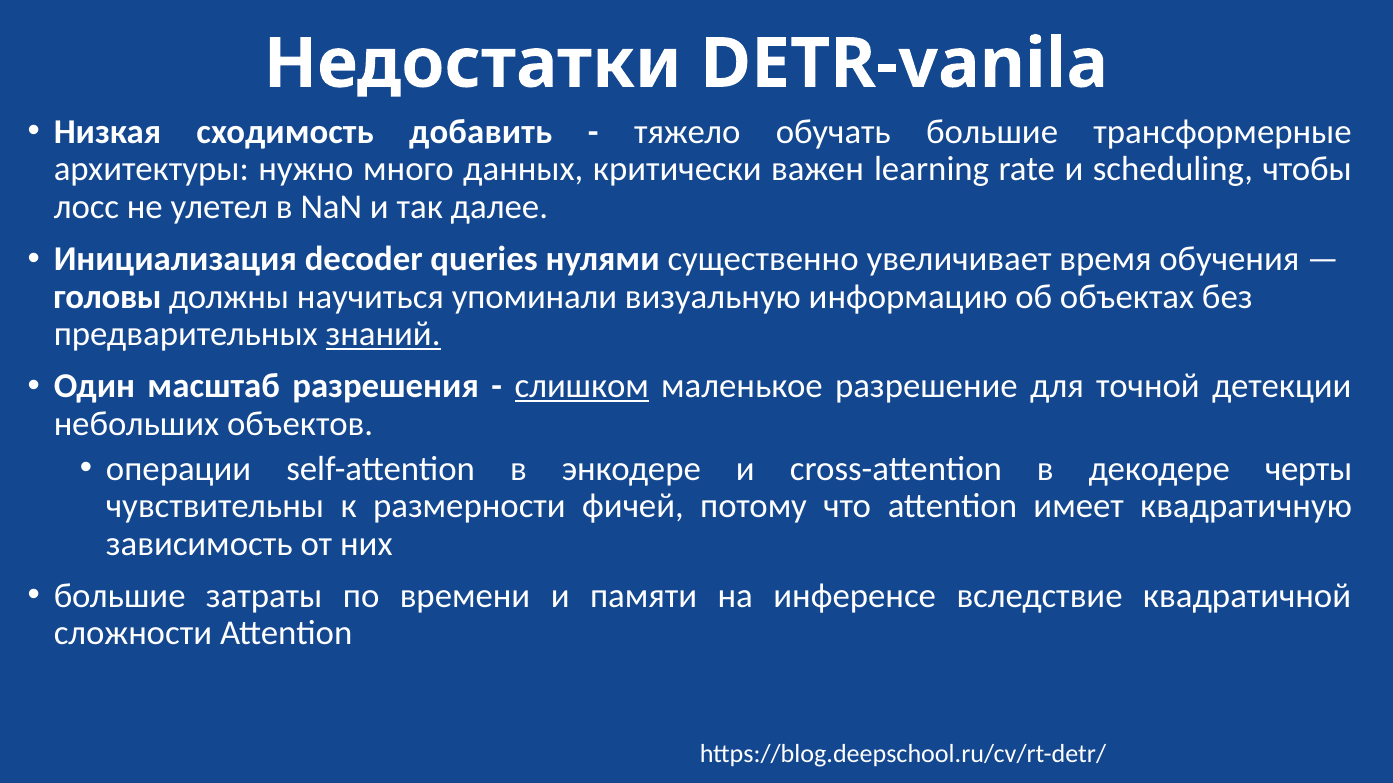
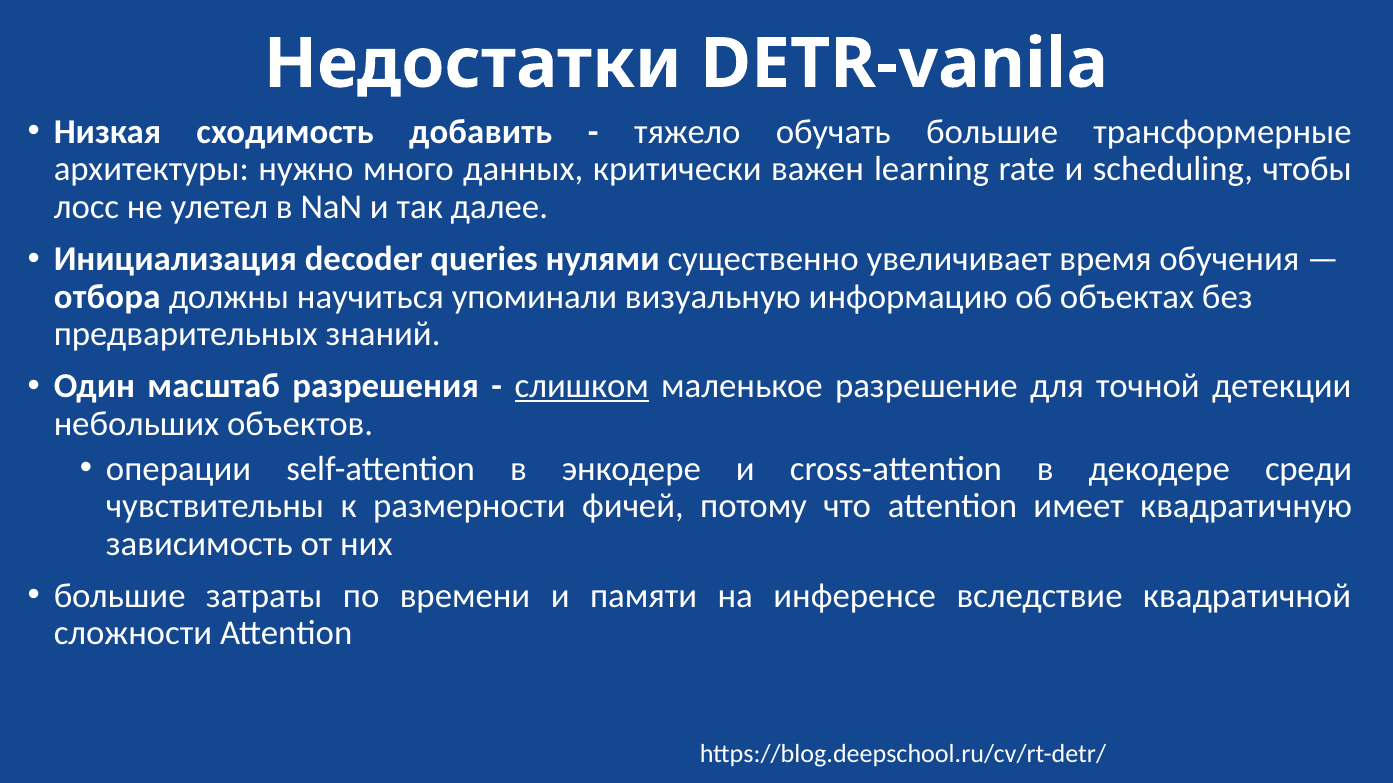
головы: головы -> отбора
знаний underline: present -> none
черты: черты -> среди
